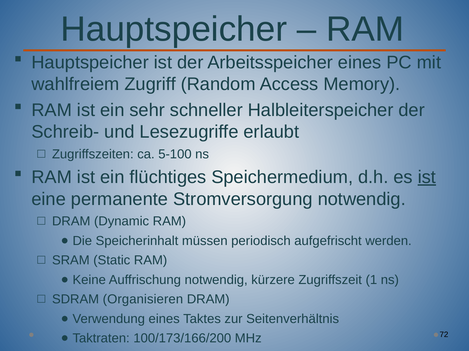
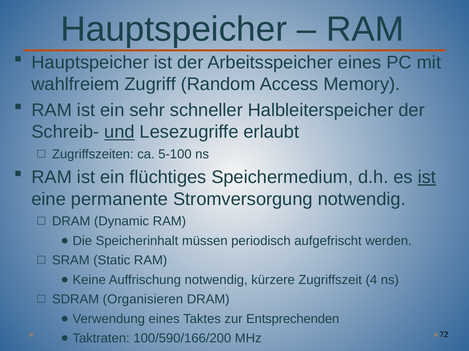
und underline: none -> present
1: 1 -> 4
Seitenverhältnis: Seitenverhältnis -> Entsprechenden
100/173/166/200: 100/173/166/200 -> 100/590/166/200
